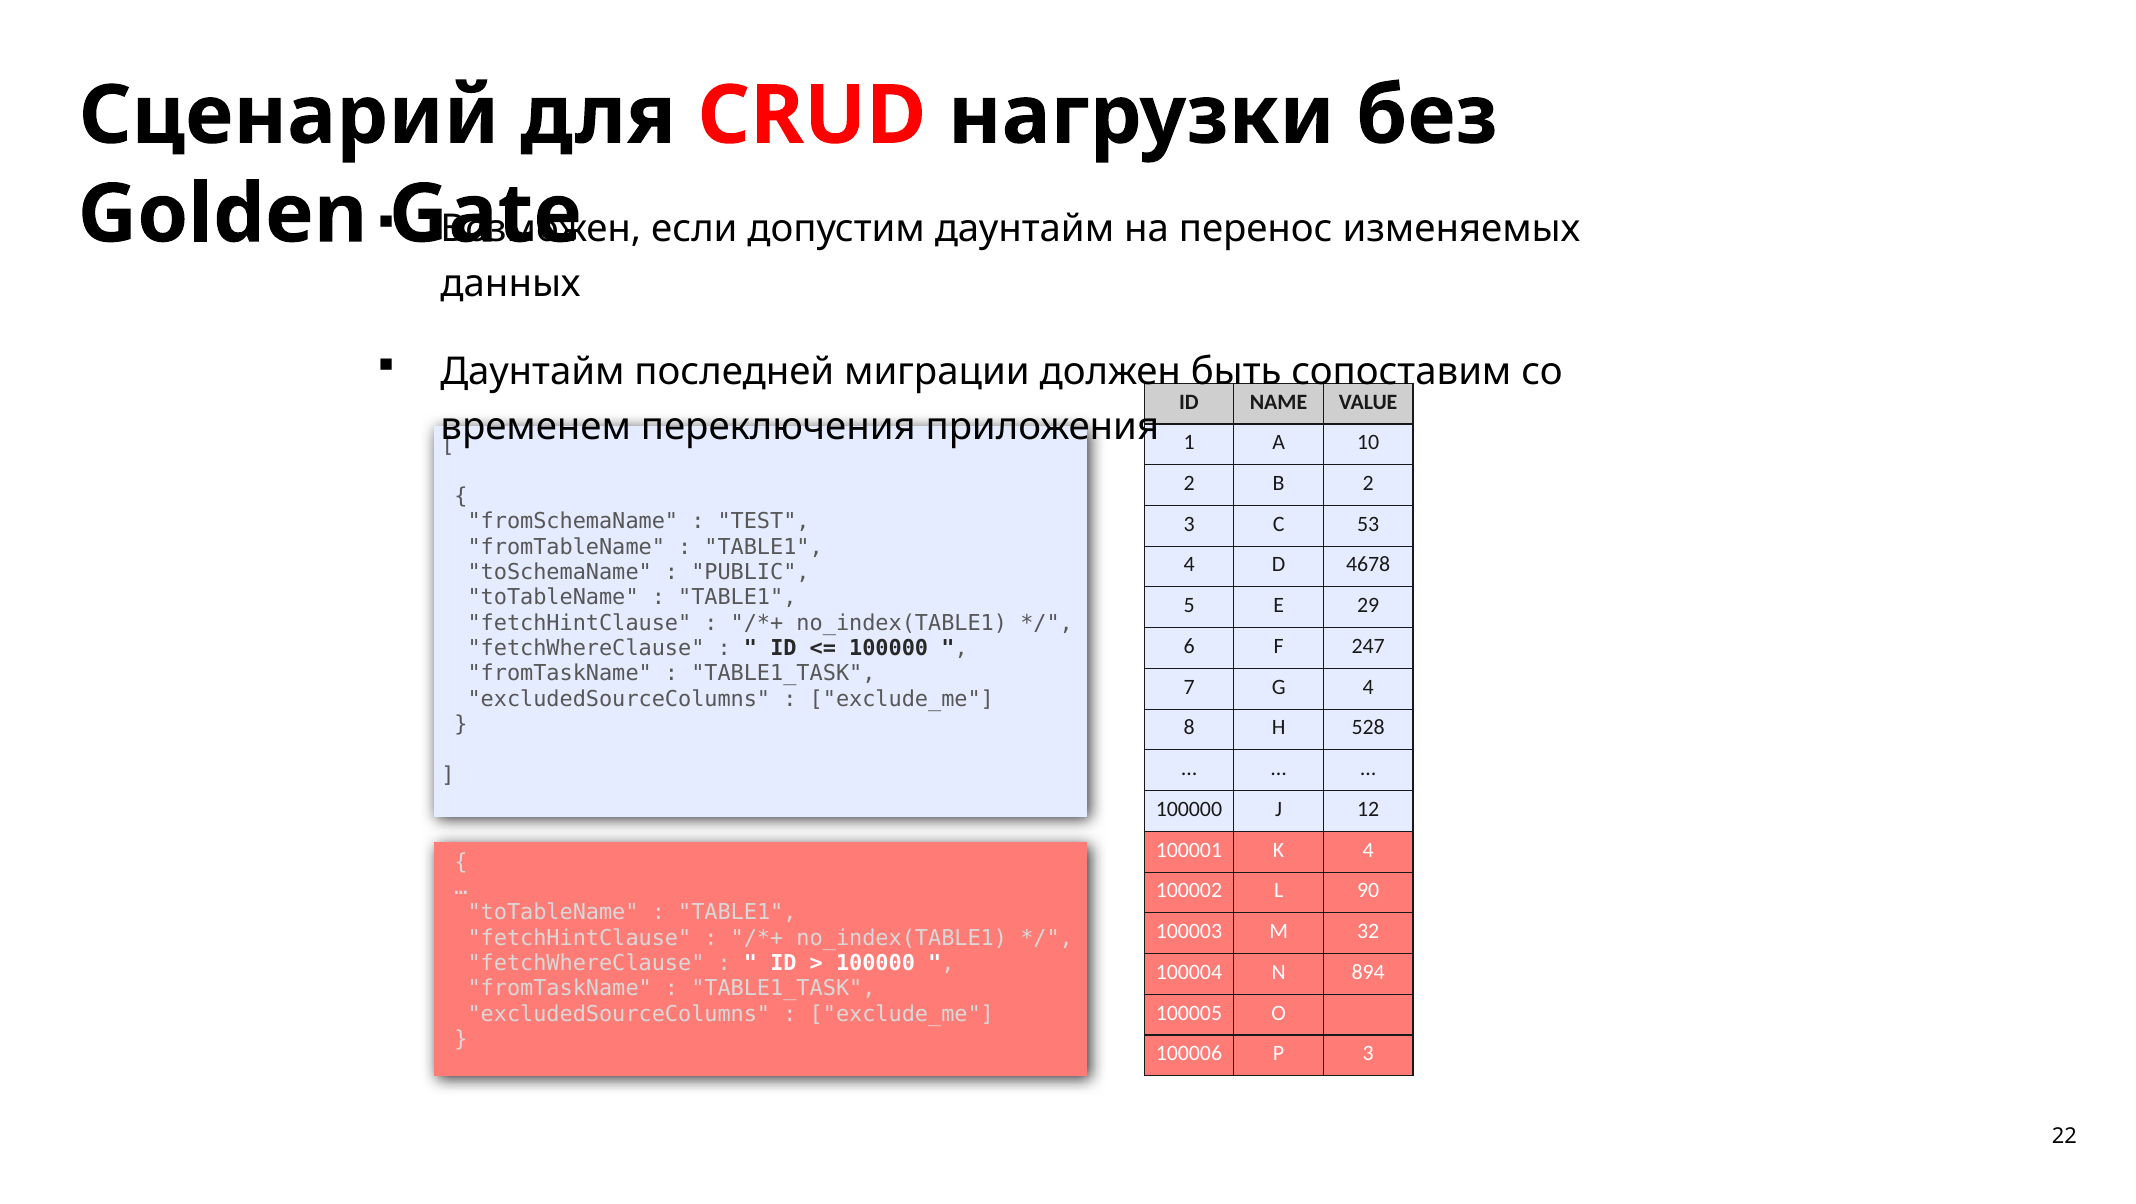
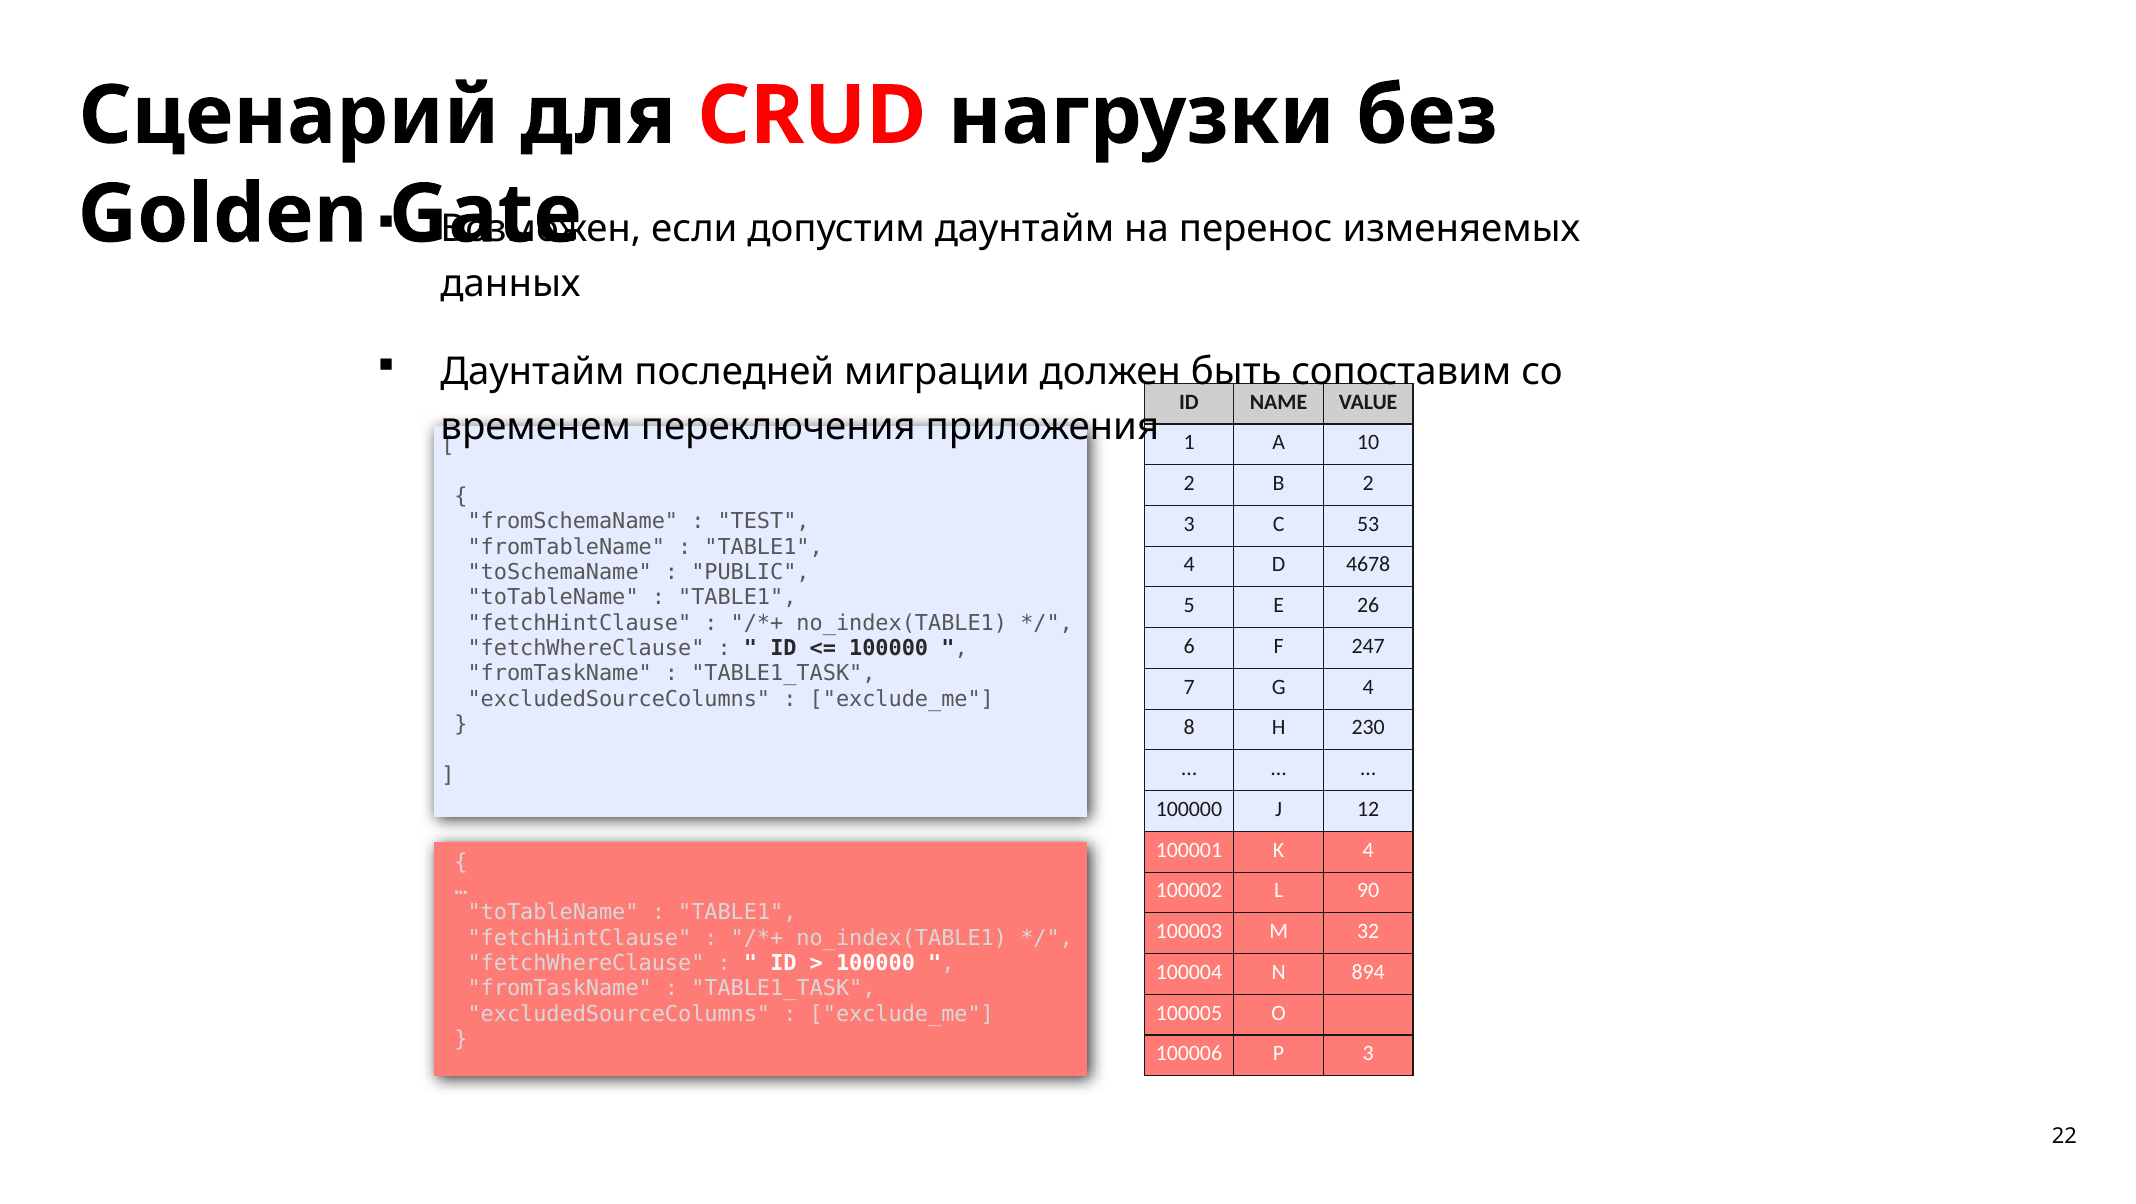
29: 29 -> 26
528: 528 -> 230
